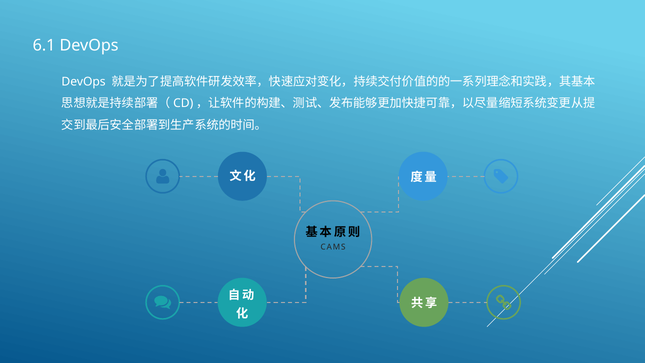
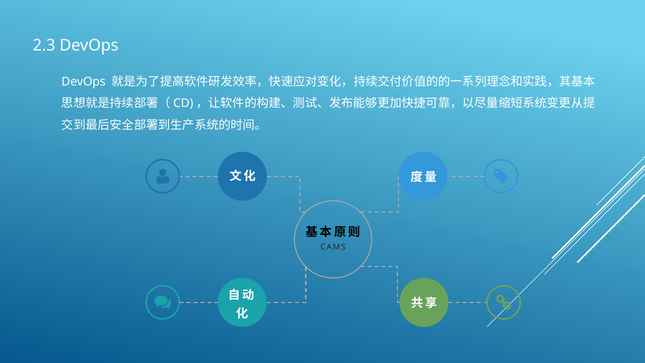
6.1: 6.1 -> 2.3
